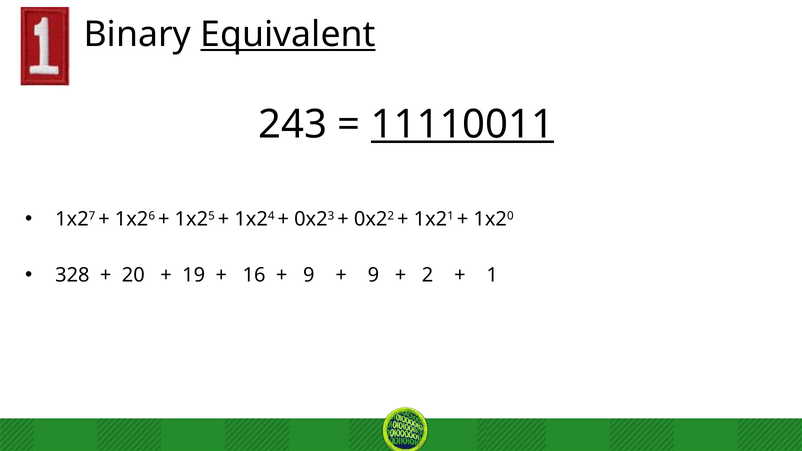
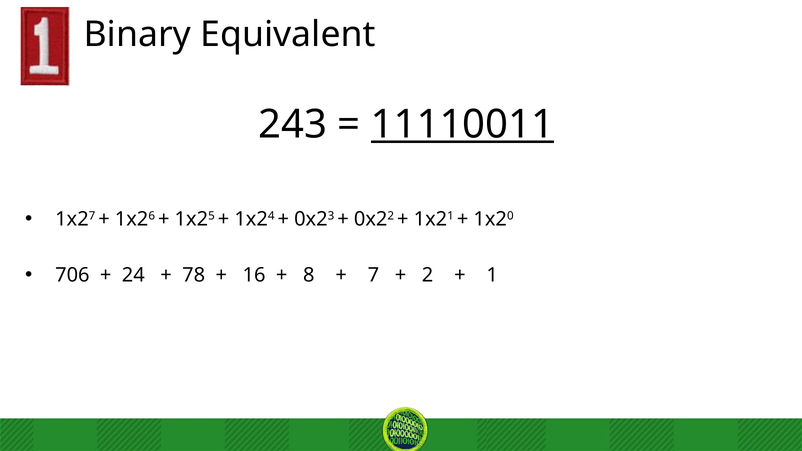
Equivalent underline: present -> none
328: 328 -> 706
20: 20 -> 24
19: 19 -> 78
9 at (309, 275): 9 -> 8
9 at (373, 275): 9 -> 7
